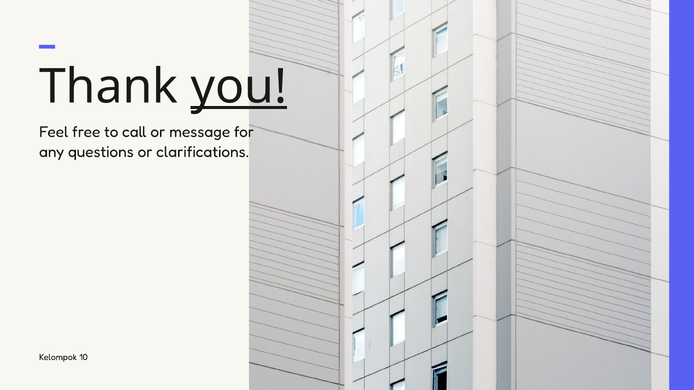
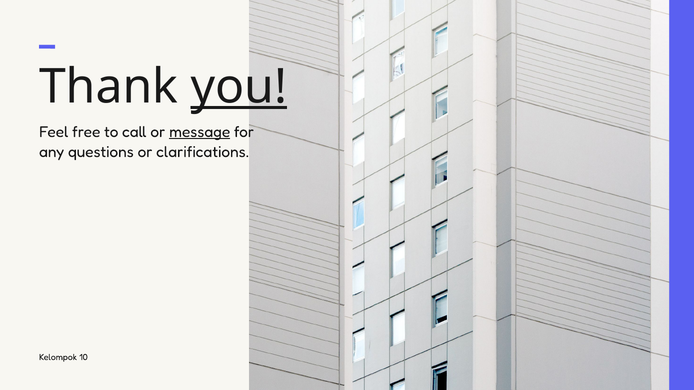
message underline: none -> present
